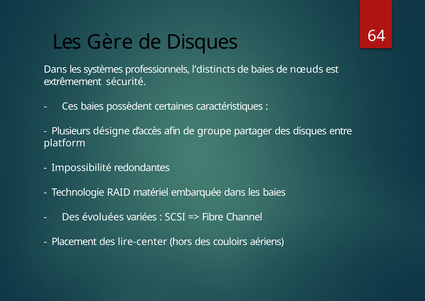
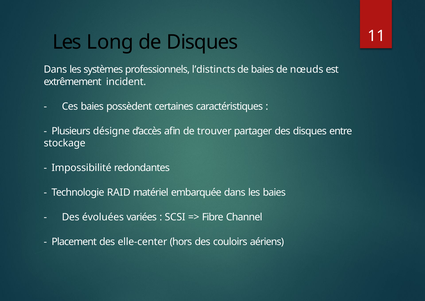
Gère: Gère -> Long
64: 64 -> 11
sécurité: sécurité -> incident
groupe: groupe -> trouver
platform: platform -> stockage
lire-center: lire-center -> elle-center
